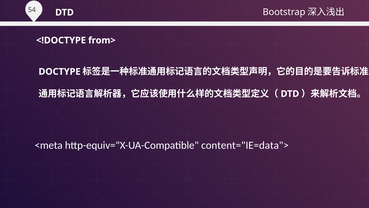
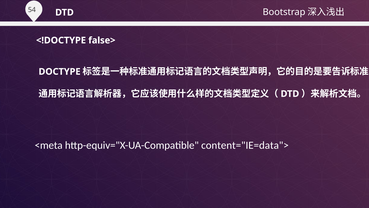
from>: from> -> false>
